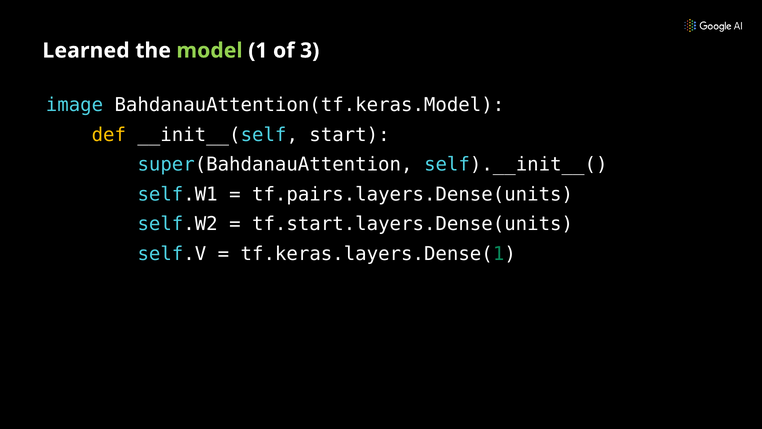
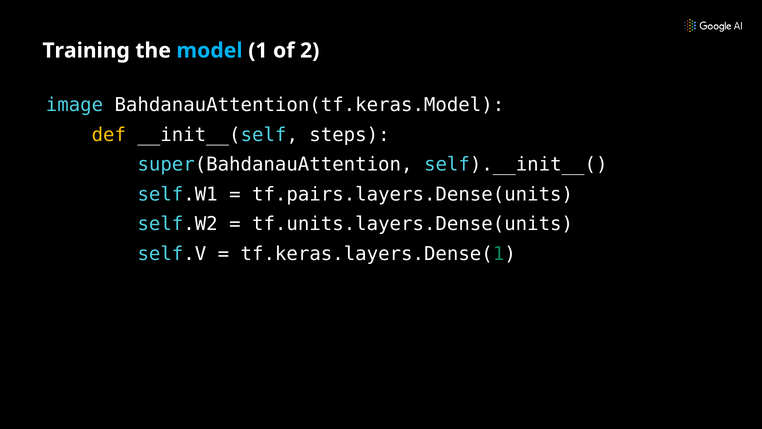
Learned: Learned -> Training
model colour: light green -> light blue
3: 3 -> 2
start: start -> steps
tf.start.layers.Dense(units: tf.start.layers.Dense(units -> tf.units.layers.Dense(units
